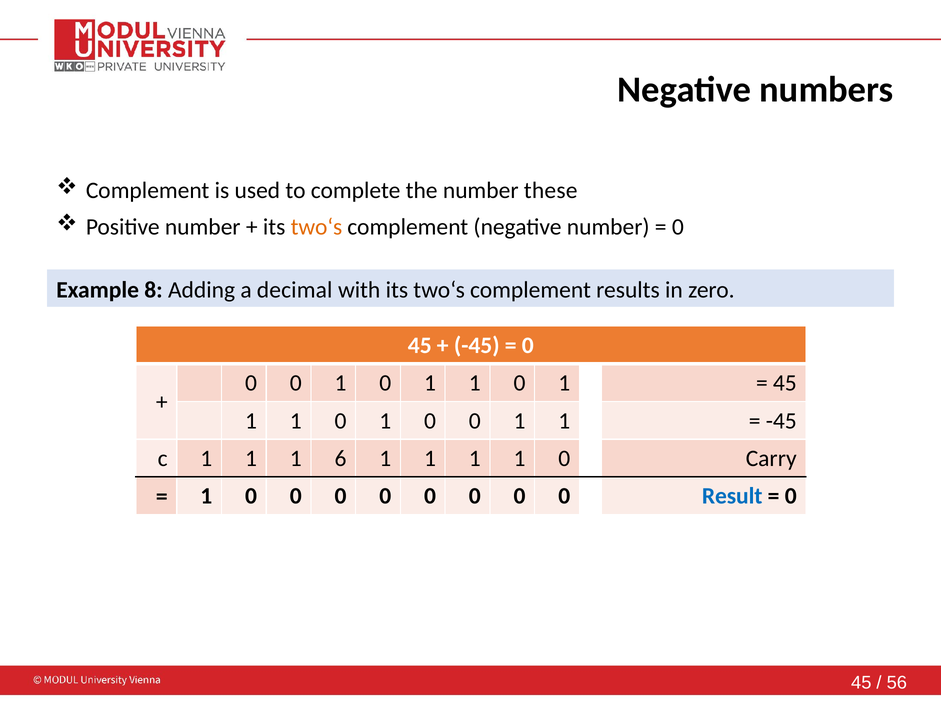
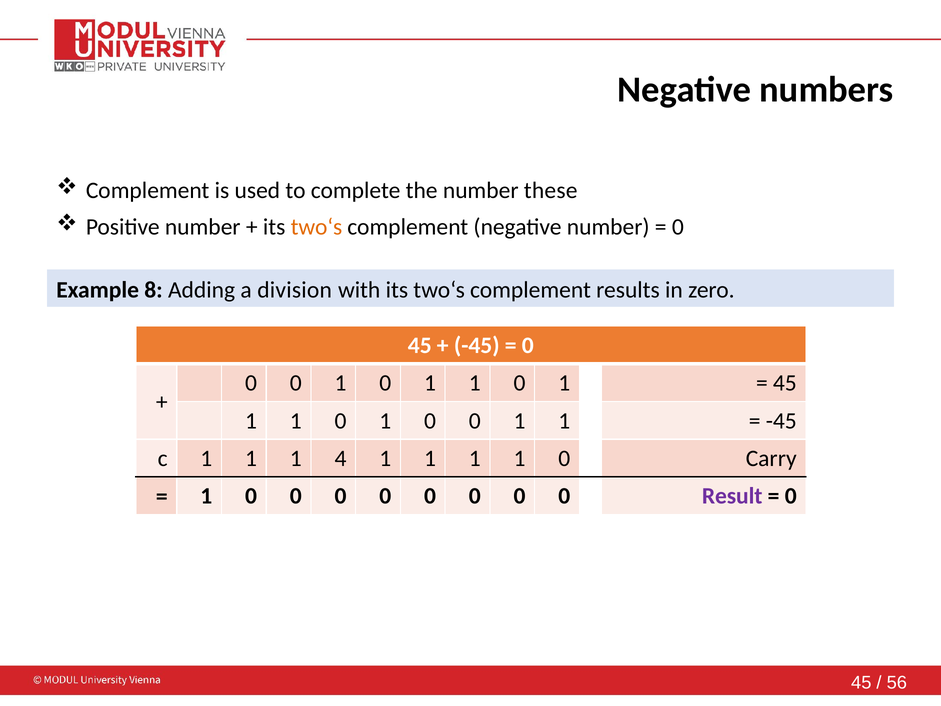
decimal: decimal -> division
6: 6 -> 4
Result colour: blue -> purple
